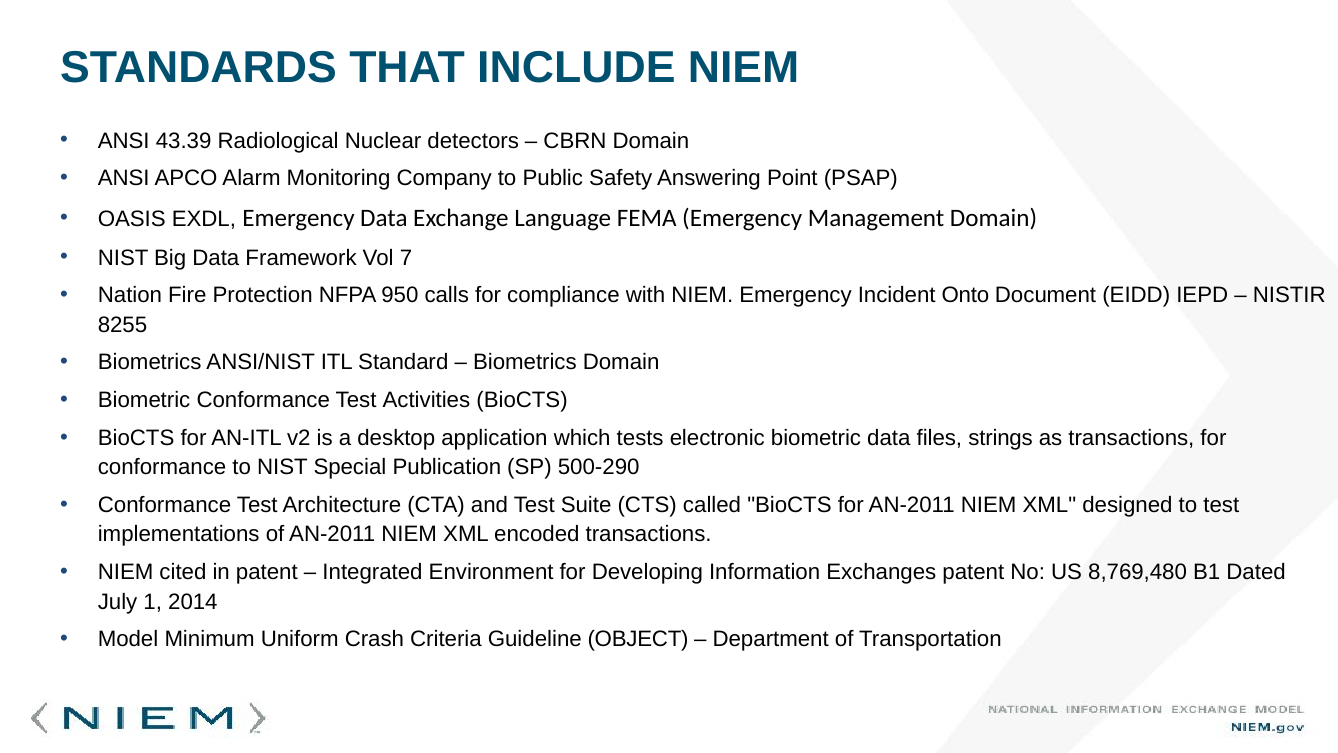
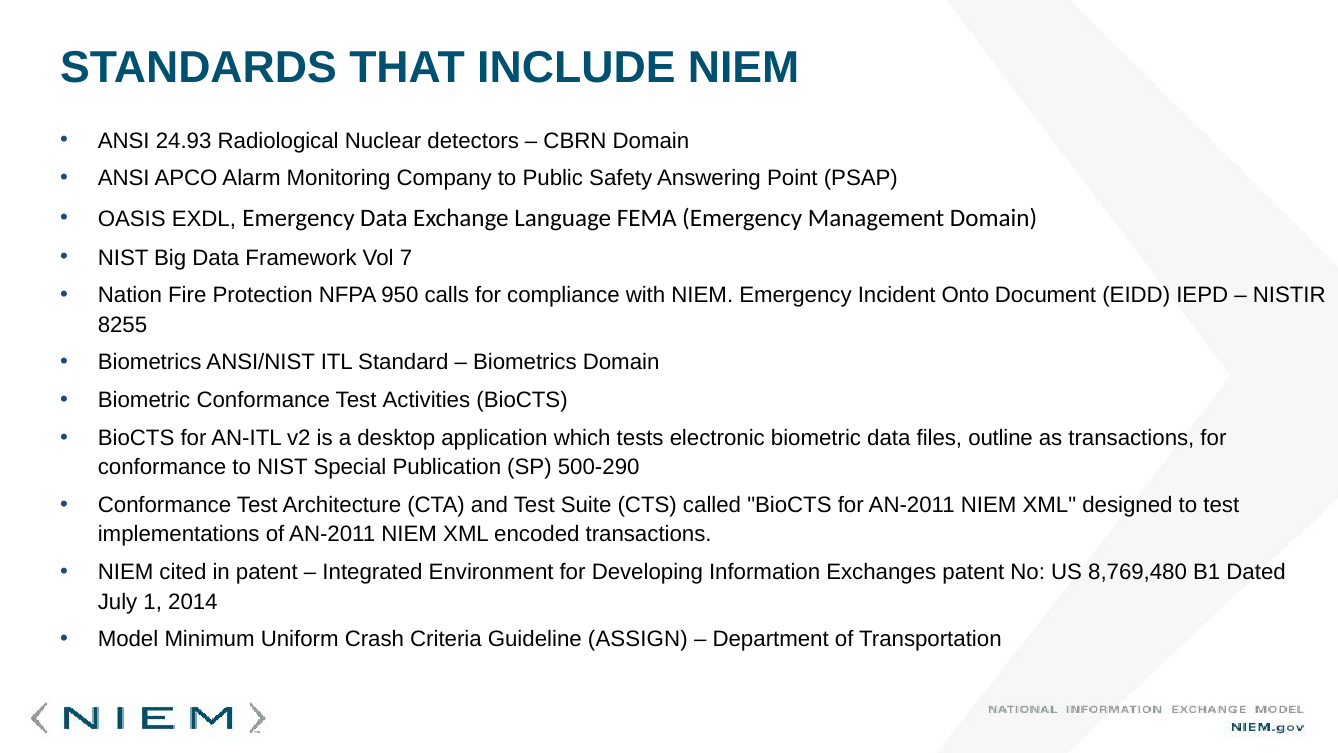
43.39: 43.39 -> 24.93
strings: strings -> outline
OBJECT: OBJECT -> ASSIGN
